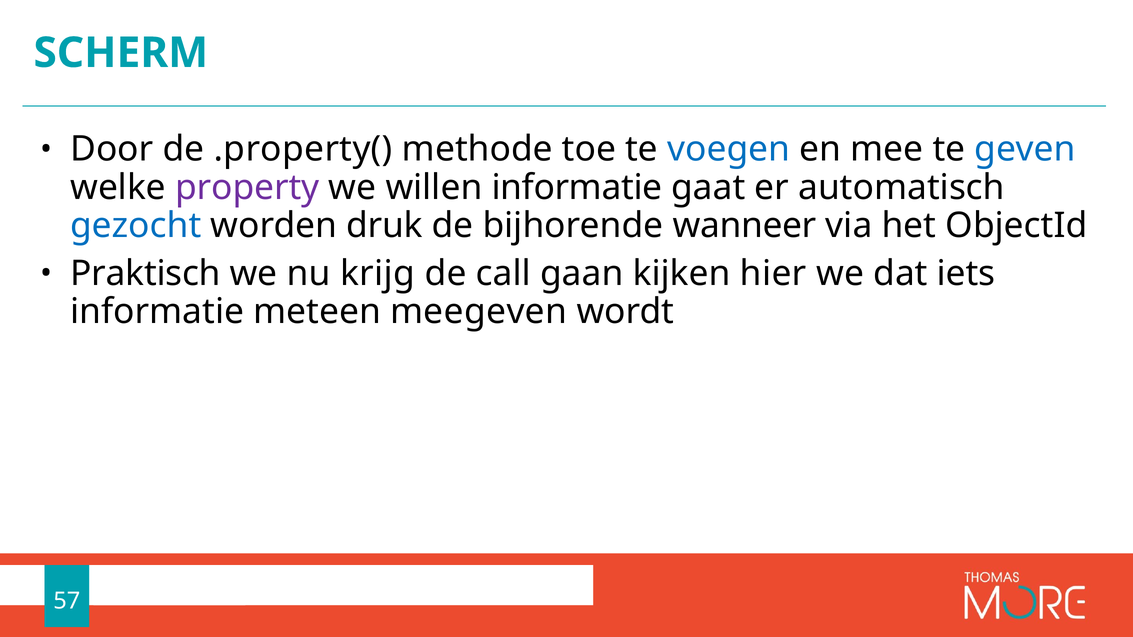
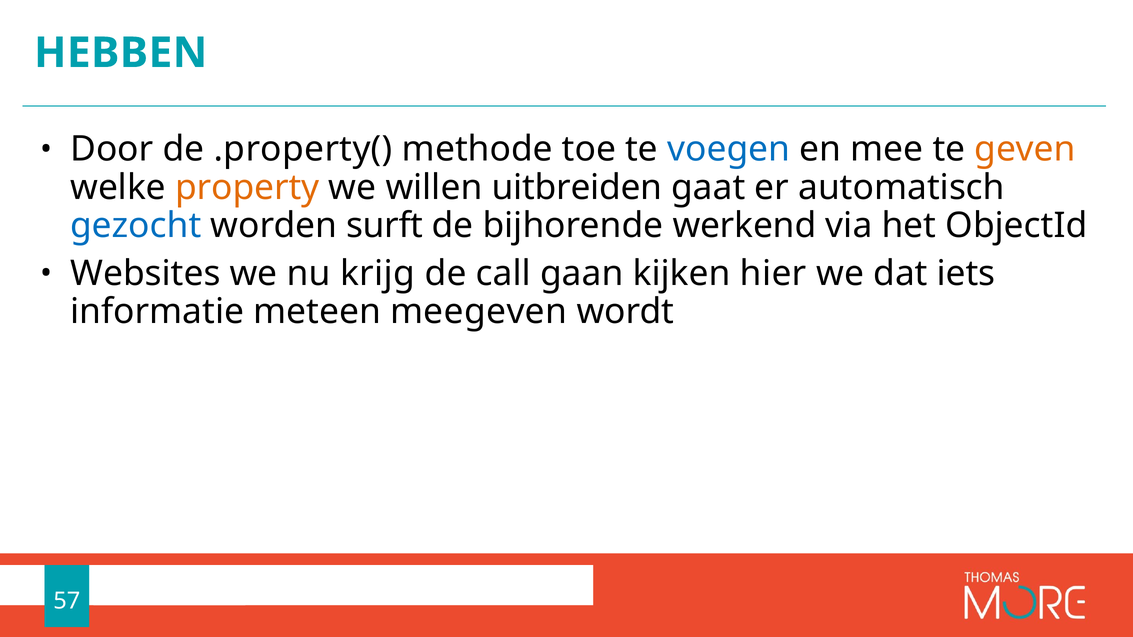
SCHERM: SCHERM -> HEBBEN
geven colour: blue -> orange
property colour: purple -> orange
willen informatie: informatie -> uitbreiden
druk: druk -> surft
wanneer: wanneer -> werkend
Praktisch: Praktisch -> Websites
